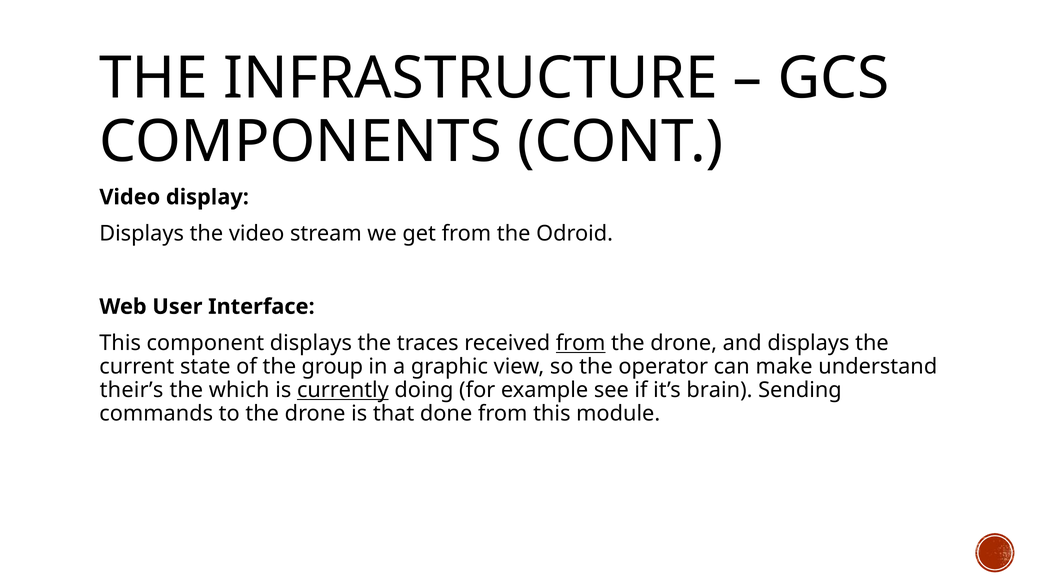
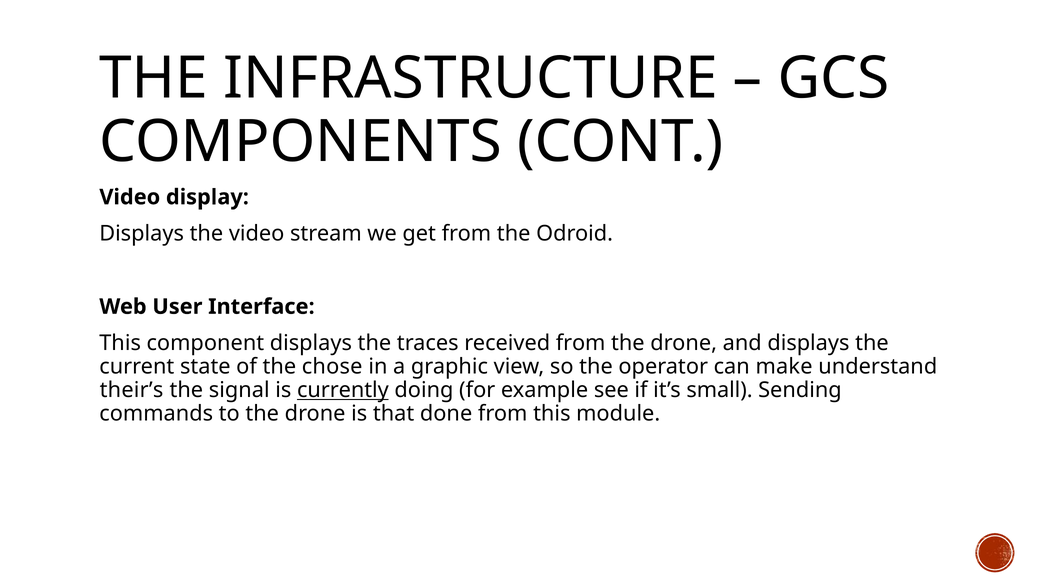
from at (581, 343) underline: present -> none
group: group -> chose
which: which -> signal
brain: brain -> small
